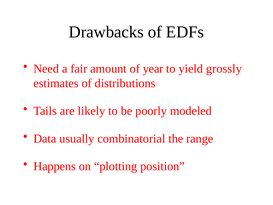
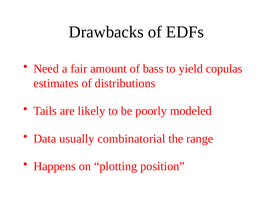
year: year -> bass
grossly: grossly -> copulas
